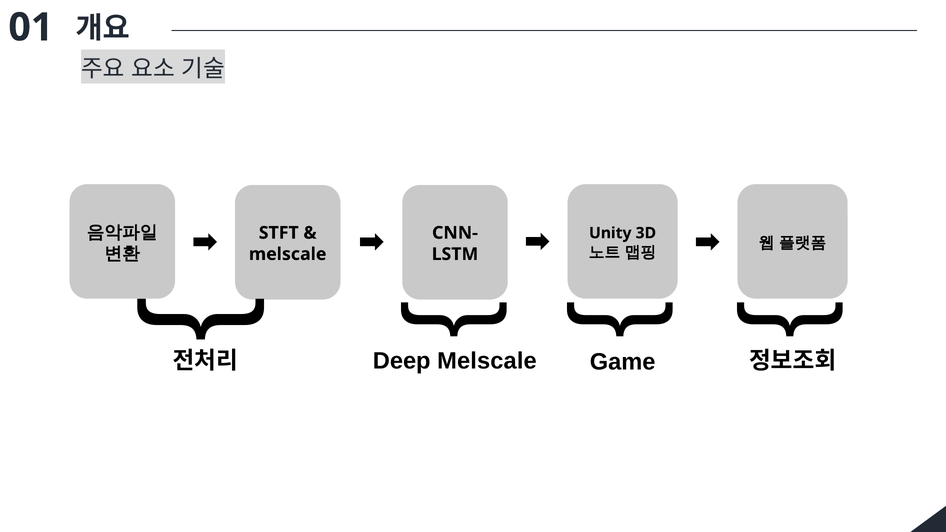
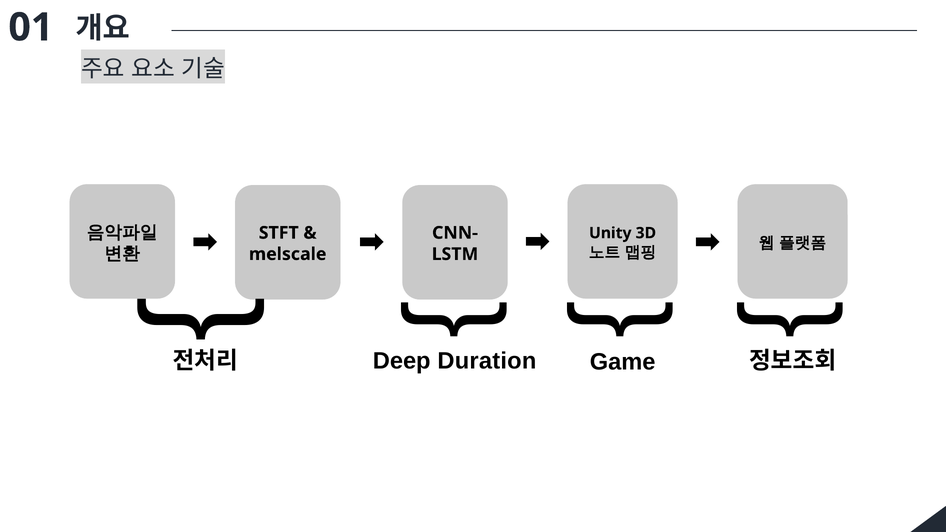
Deep Melscale: Melscale -> Duration
